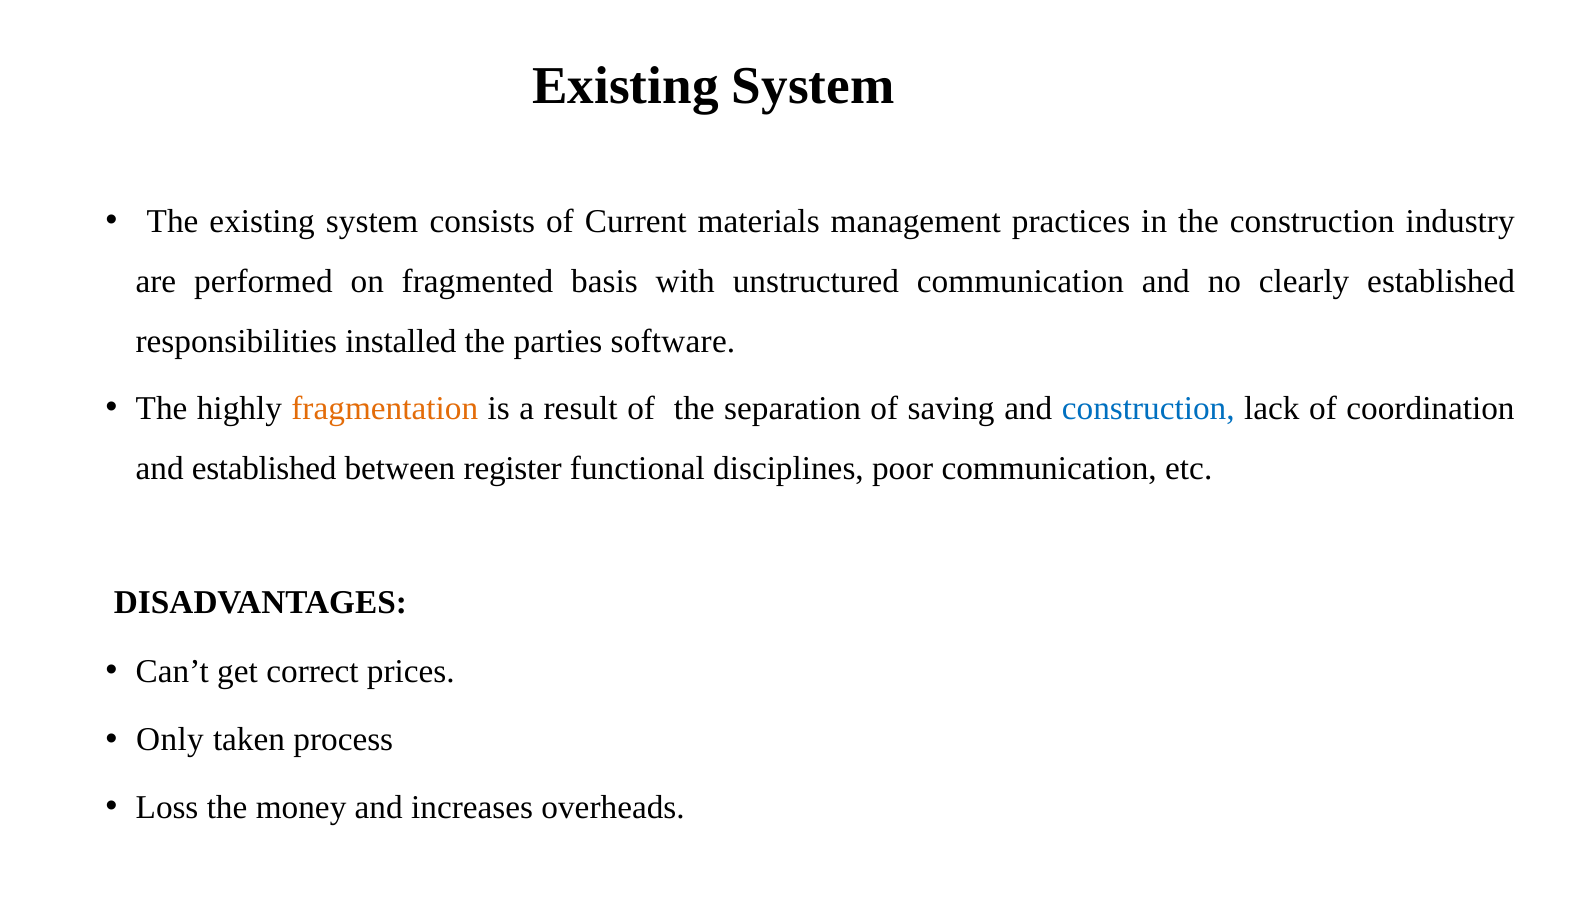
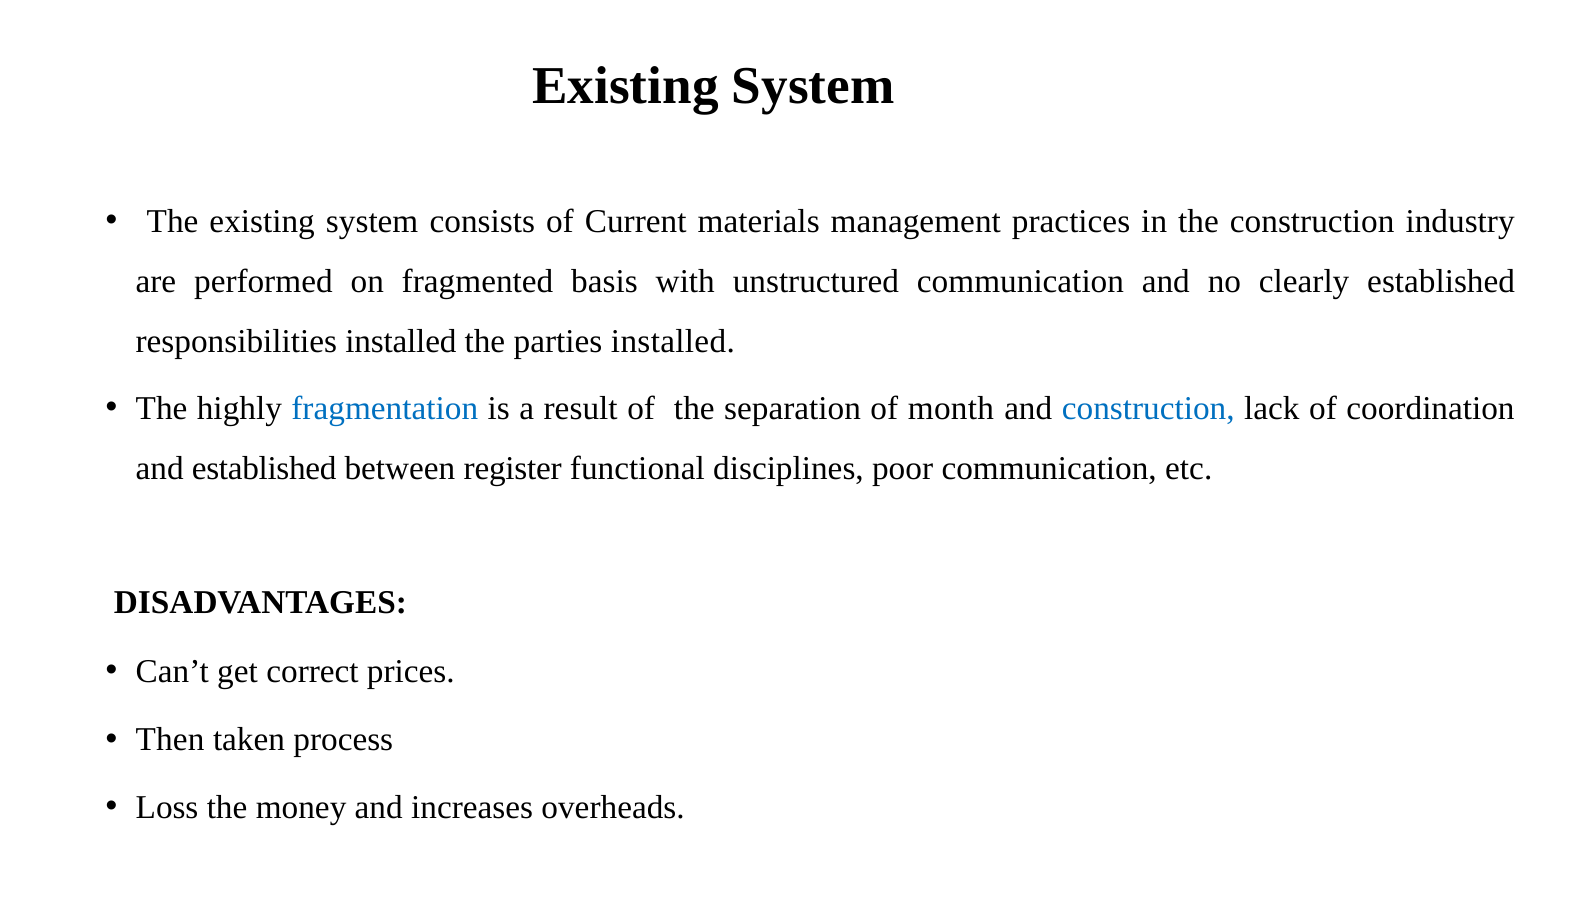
parties software: software -> installed
fragmentation colour: orange -> blue
saving: saving -> month
Only: Only -> Then
